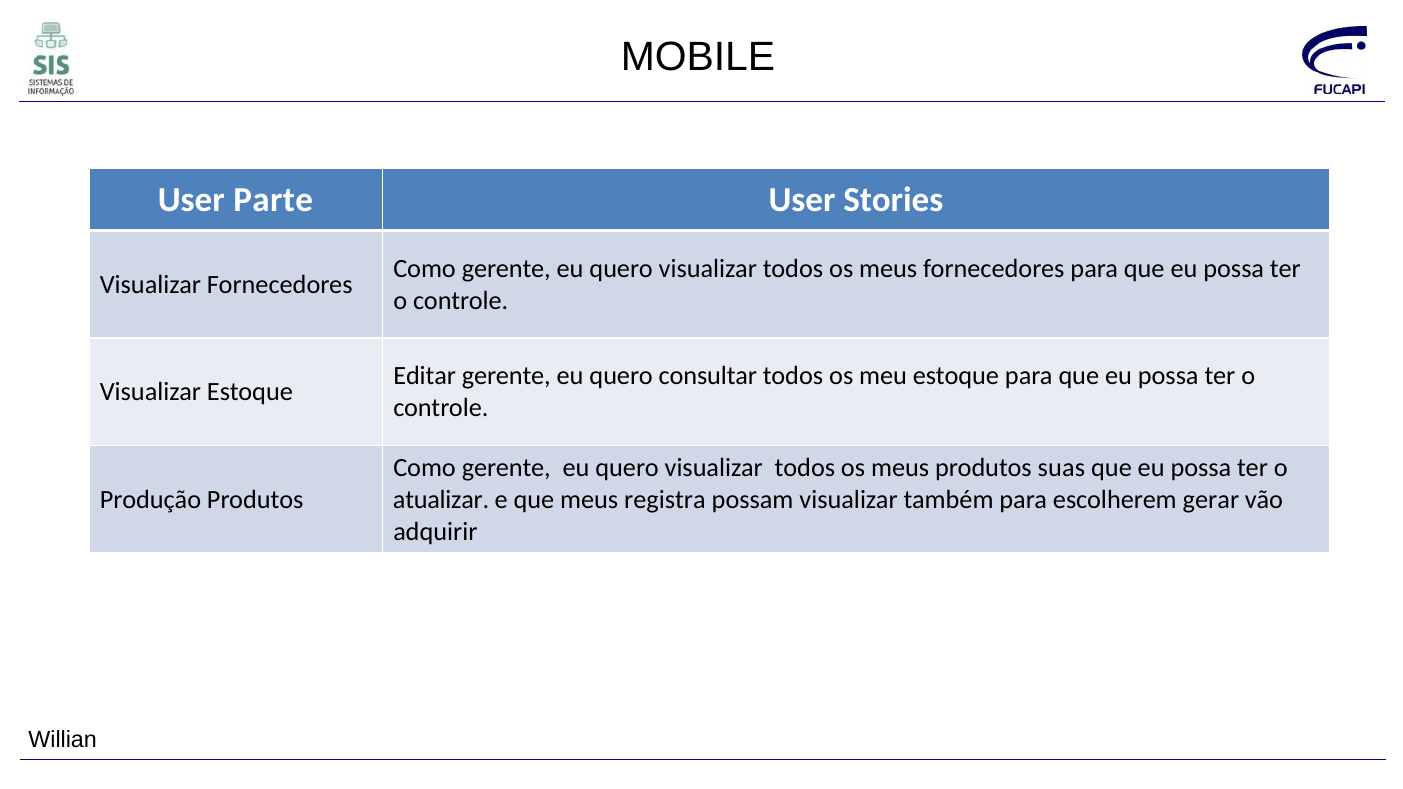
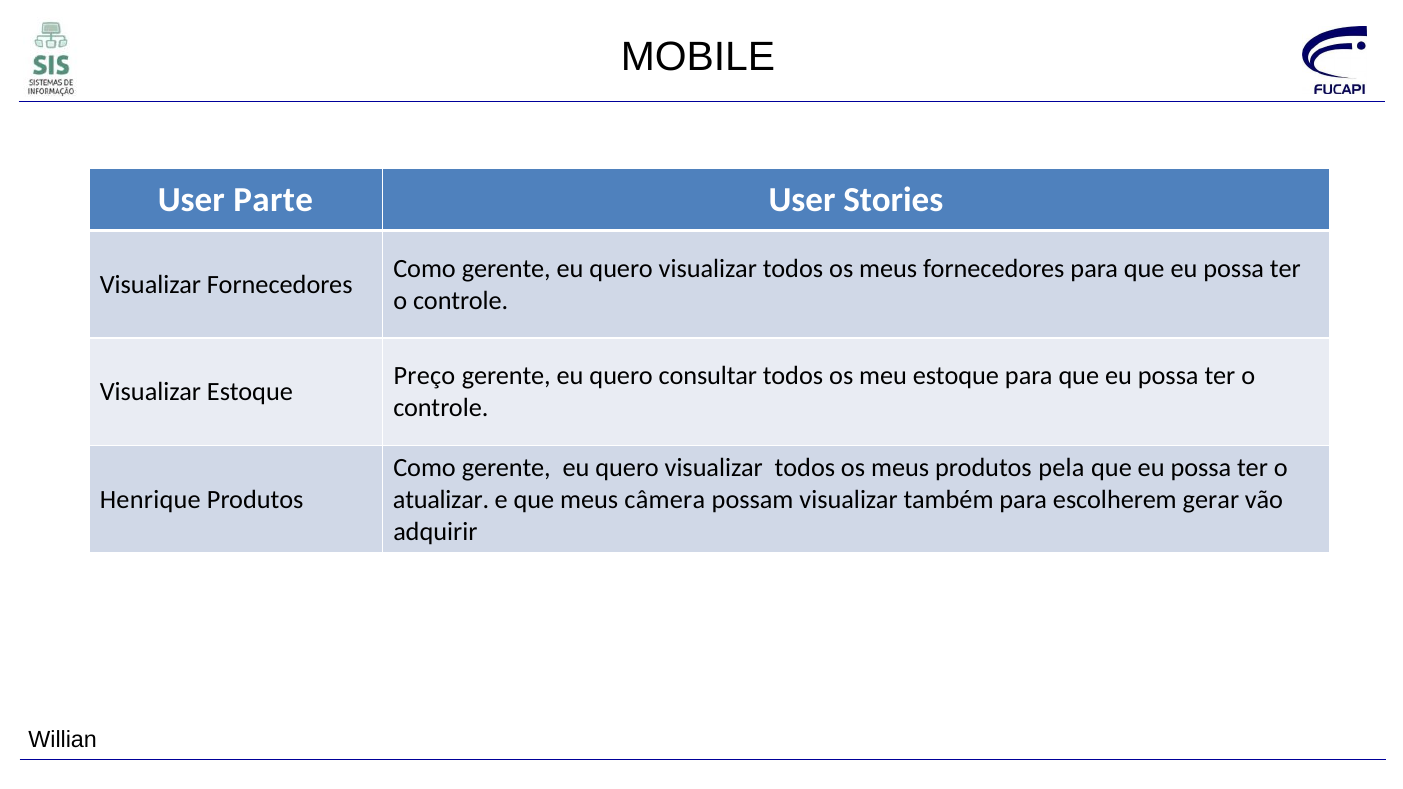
Editar: Editar -> Preço
suas: suas -> pela
Produção: Produção -> Henrique
registra: registra -> câmera
